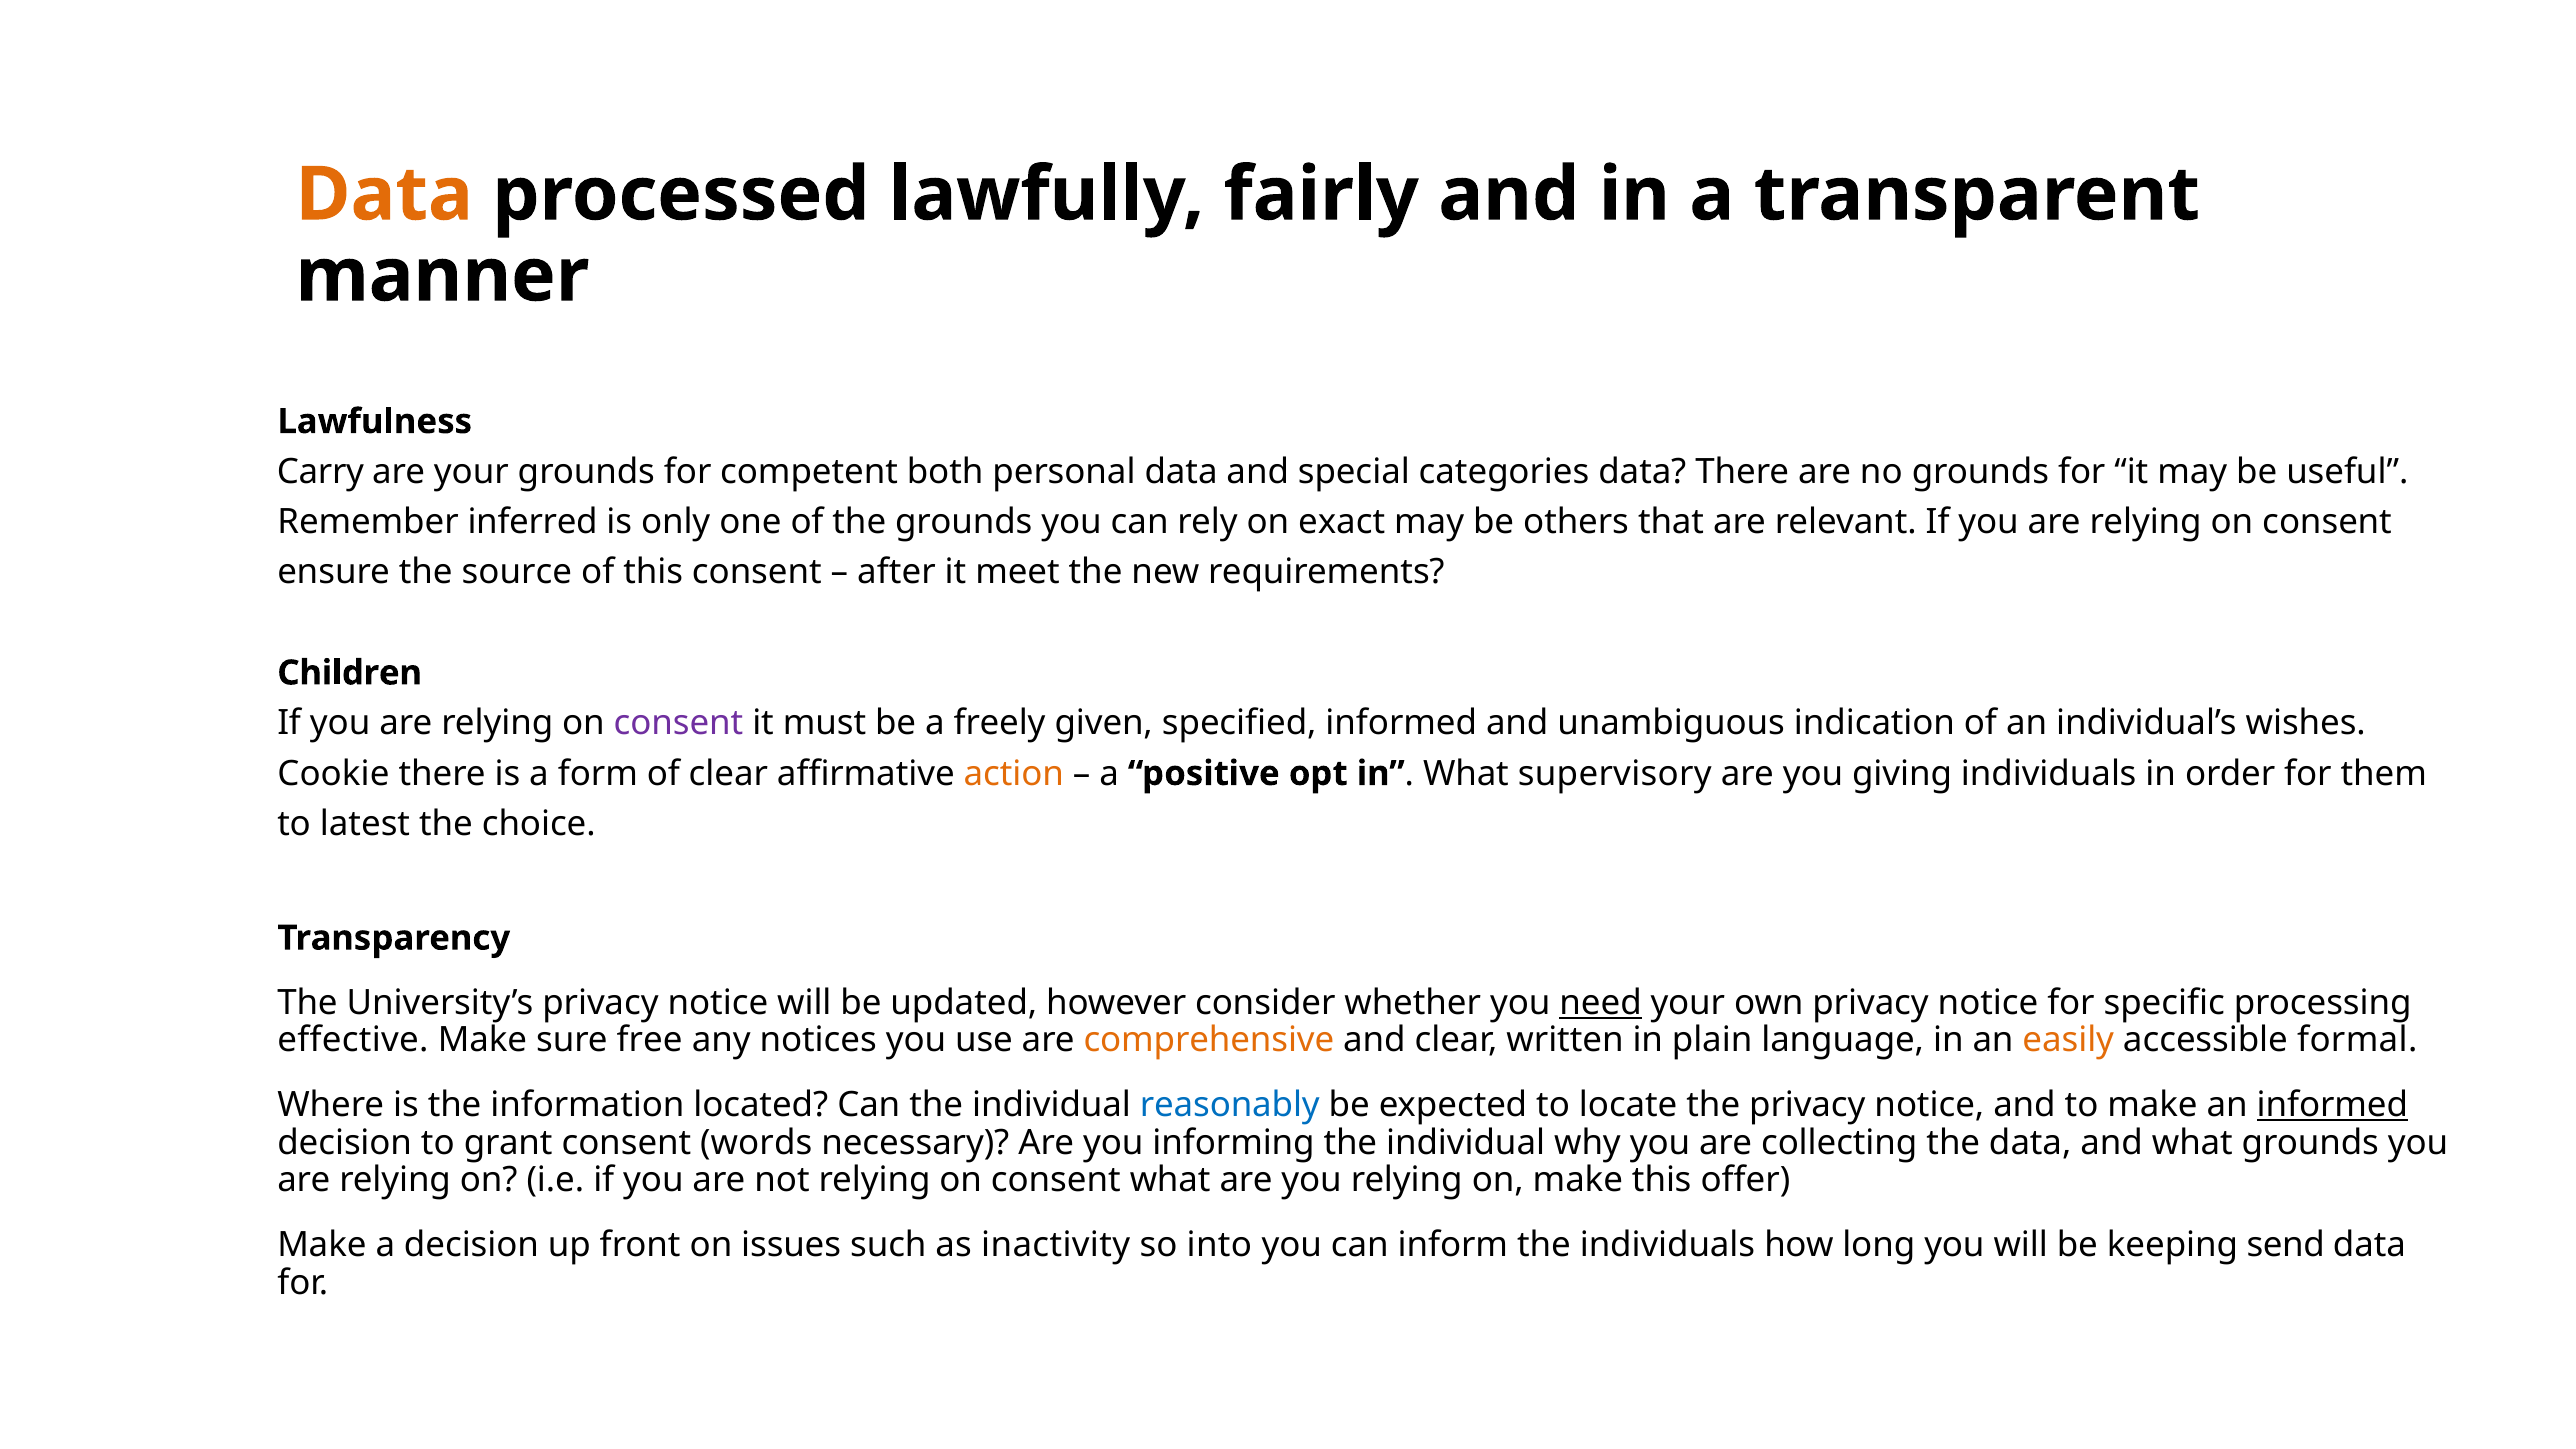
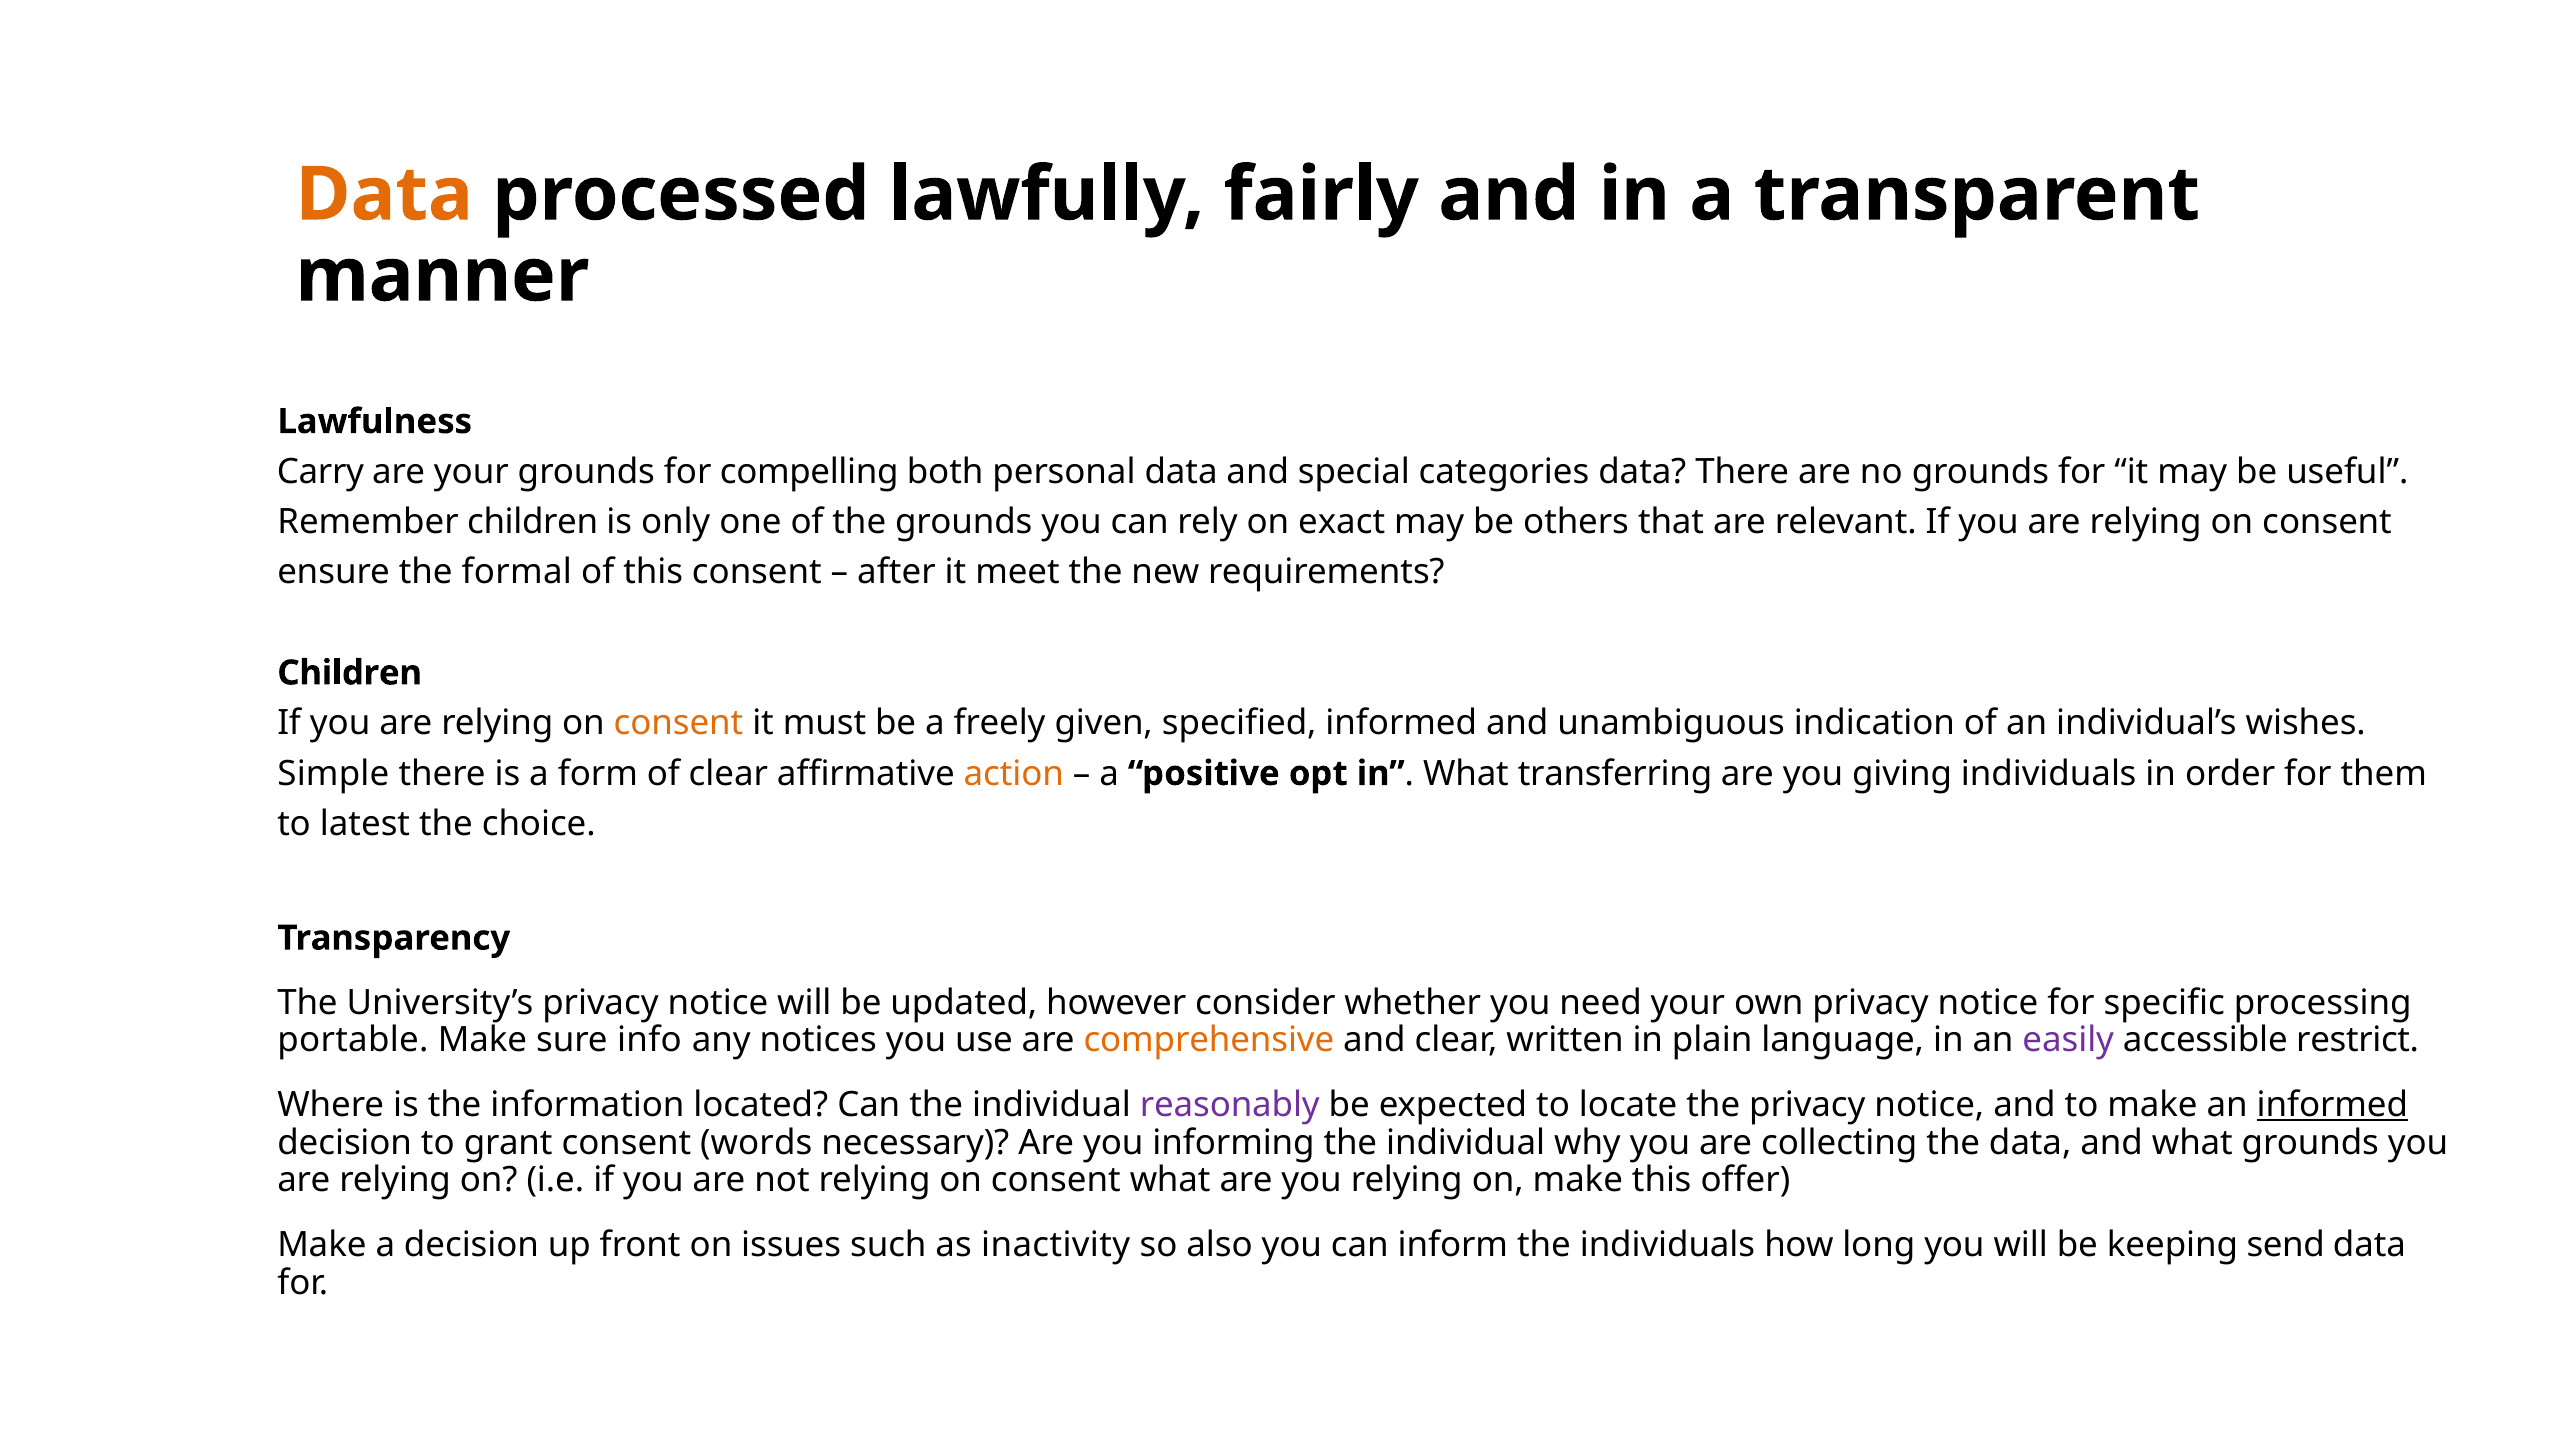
competent: competent -> compelling
Remember inferred: inferred -> children
source: source -> formal
consent at (678, 723) colour: purple -> orange
Cookie: Cookie -> Simple
supervisory: supervisory -> transferring
need underline: present -> none
effective: effective -> portable
free: free -> info
easily colour: orange -> purple
formal: formal -> restrict
reasonably colour: blue -> purple
into: into -> also
